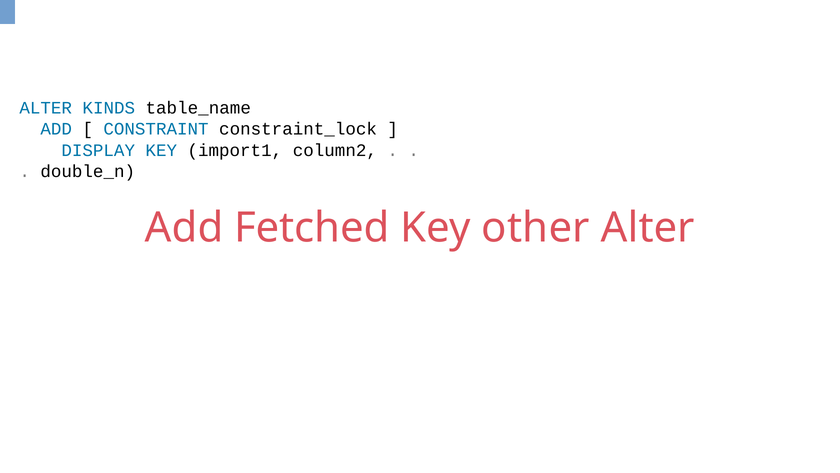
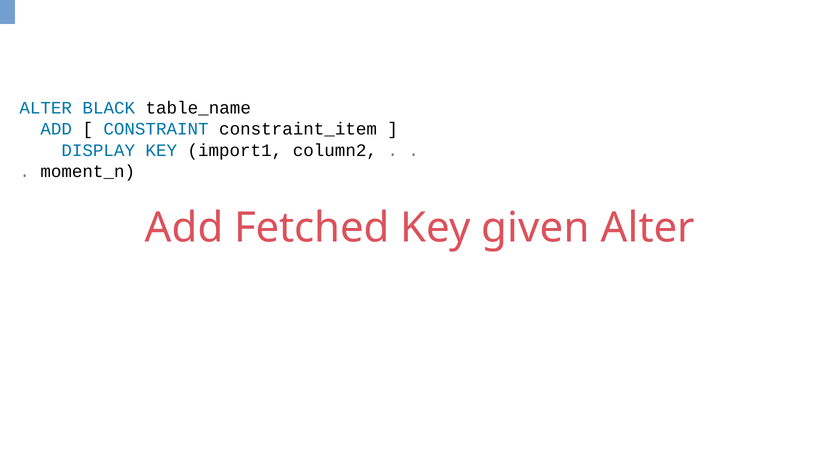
KINDS: KINDS -> BLACK
constraint_lock: constraint_lock -> constraint_item
double_n: double_n -> moment_n
other: other -> given
